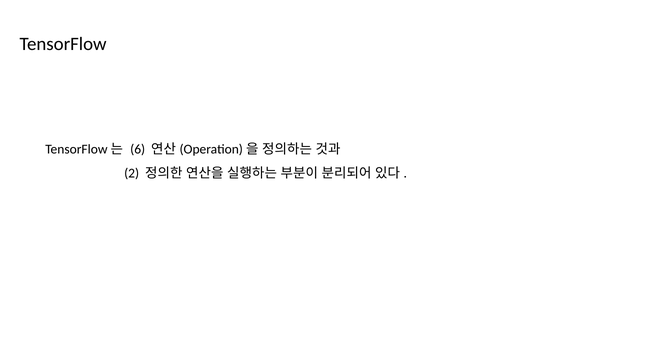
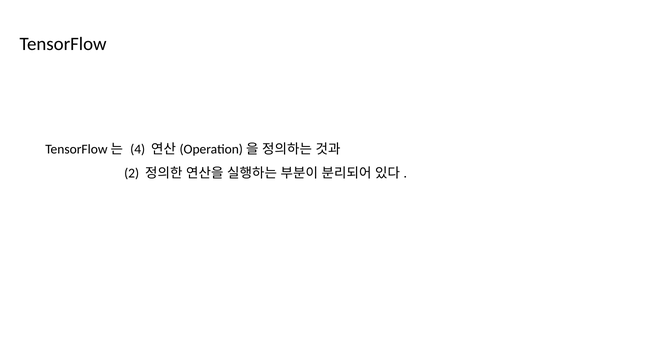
6: 6 -> 4
